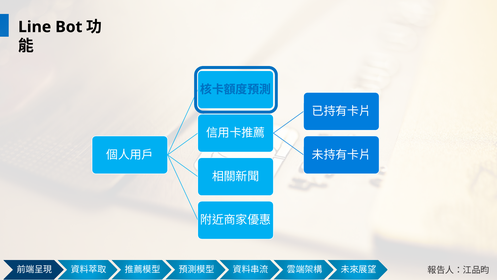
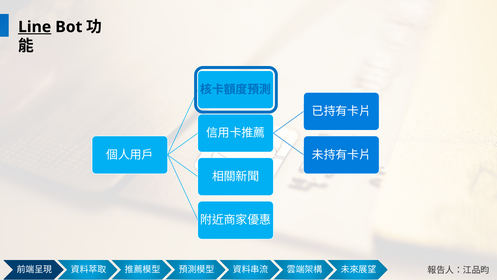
Line underline: none -> present
